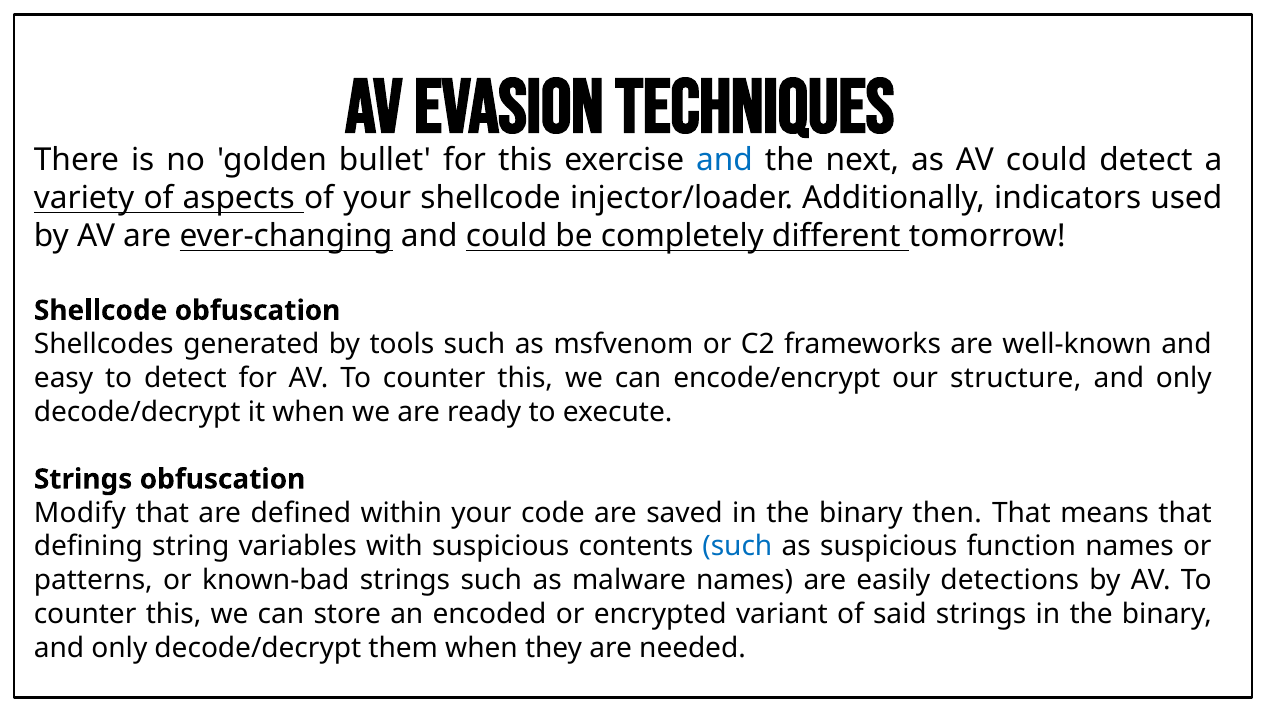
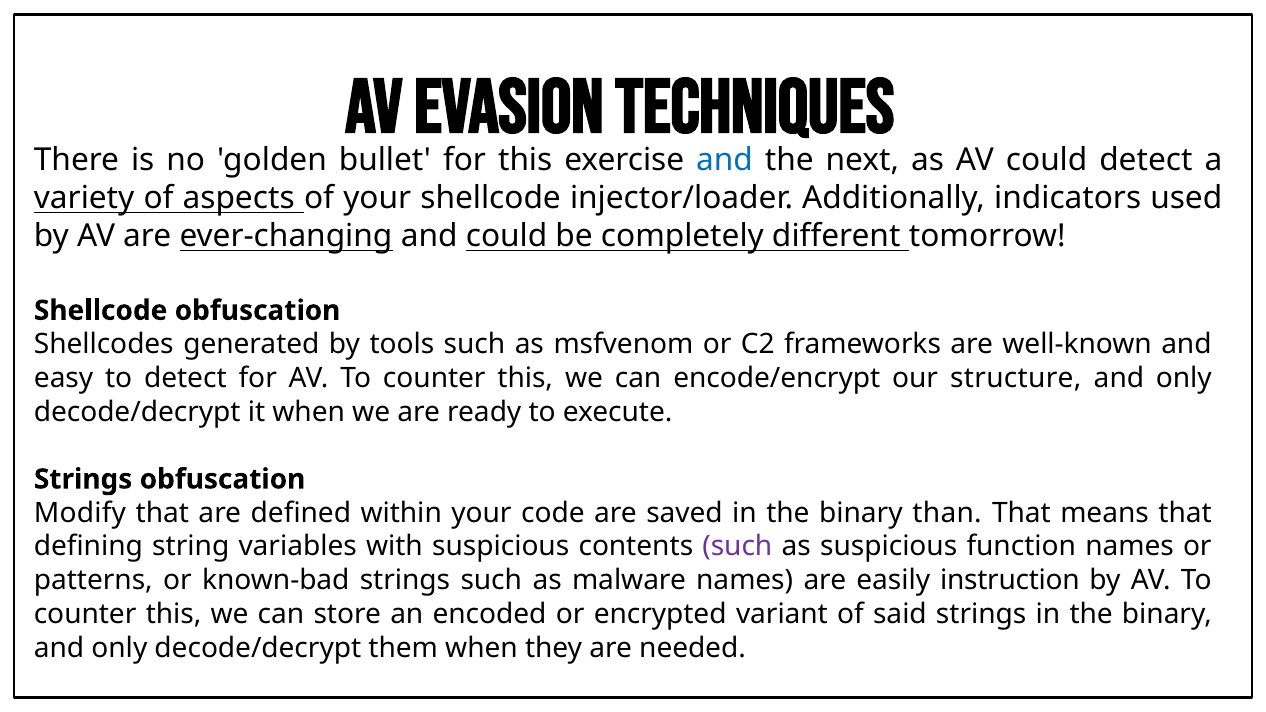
then: then -> than
such at (737, 547) colour: blue -> purple
detections: detections -> instruction
